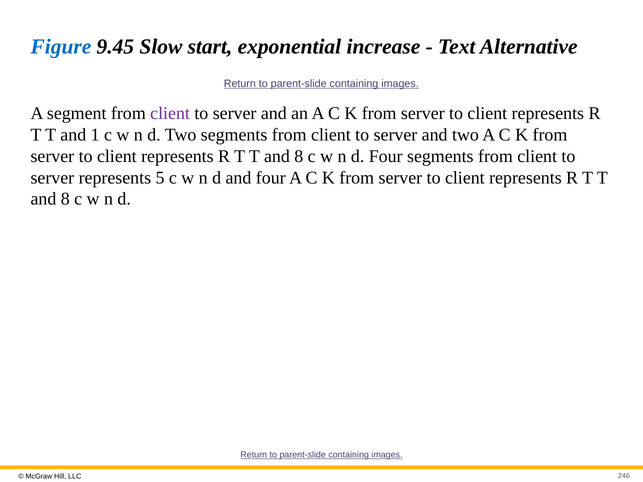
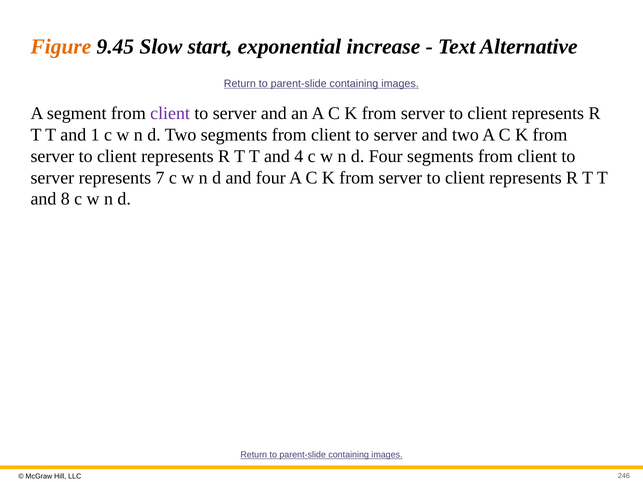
Figure colour: blue -> orange
8 at (299, 156): 8 -> 4
5: 5 -> 7
